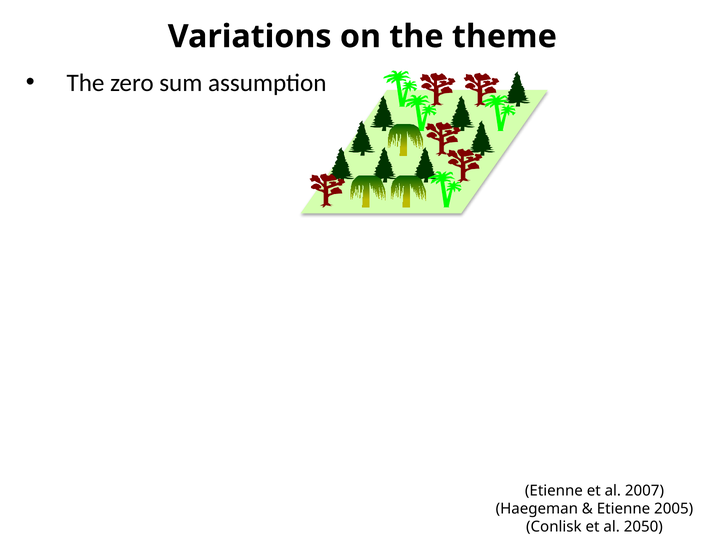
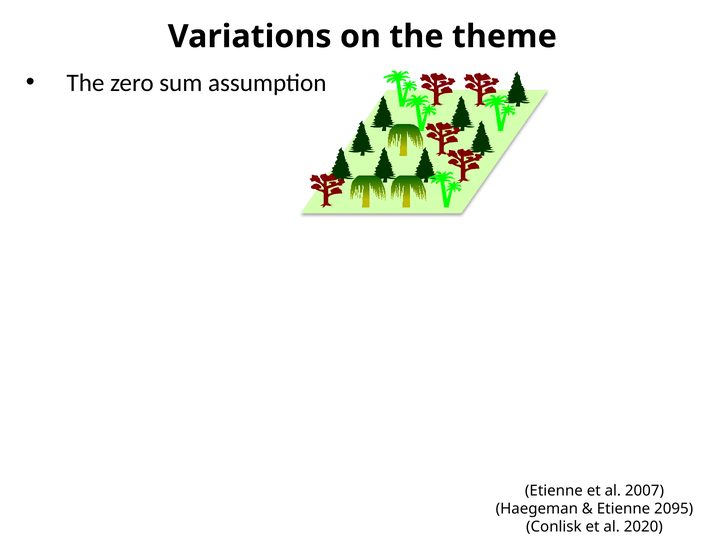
2005: 2005 -> 2095
2050: 2050 -> 2020
